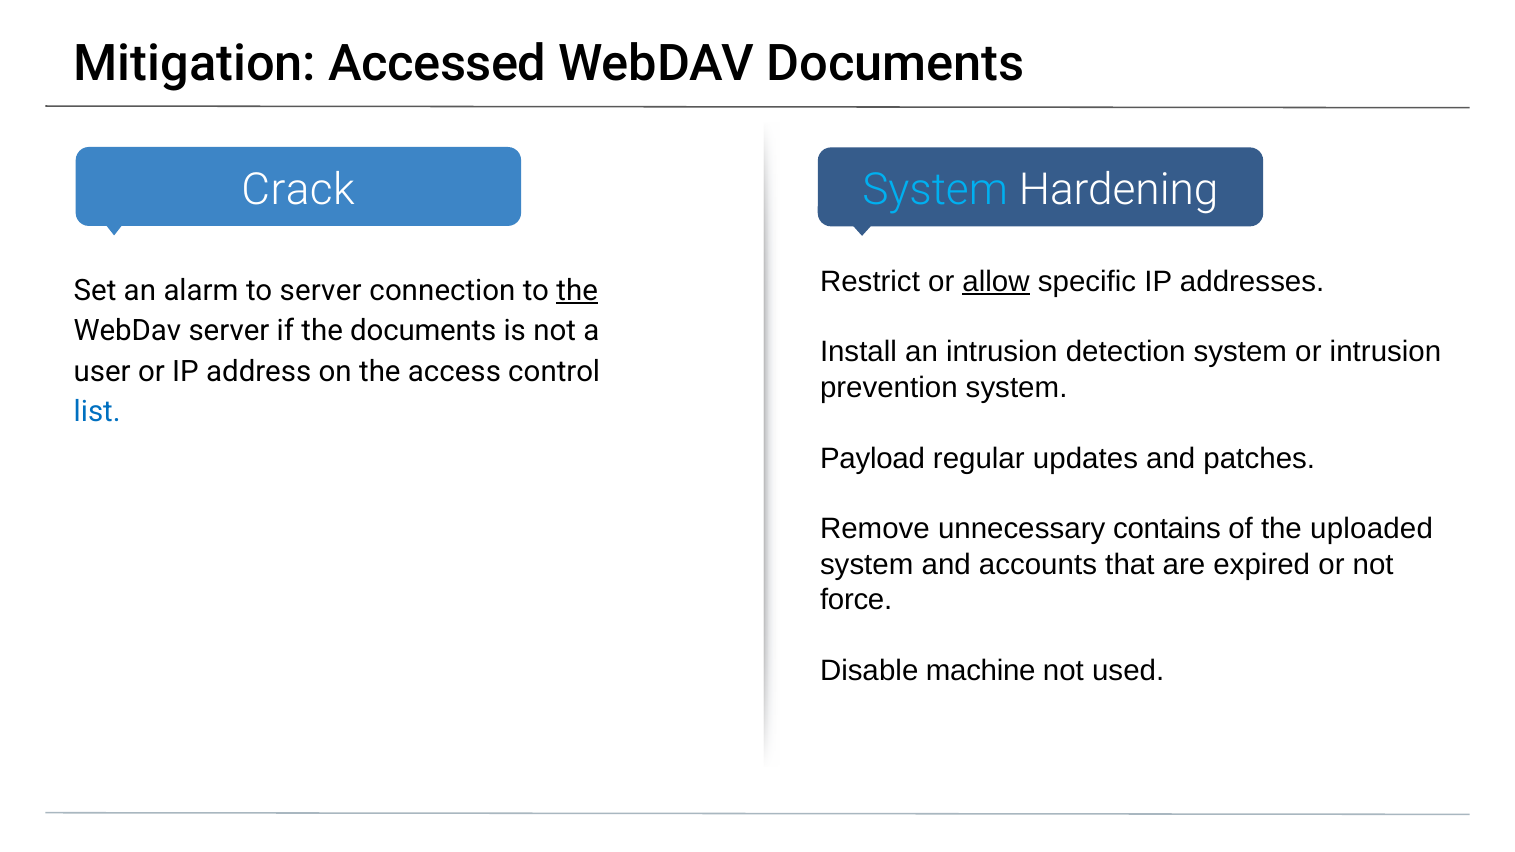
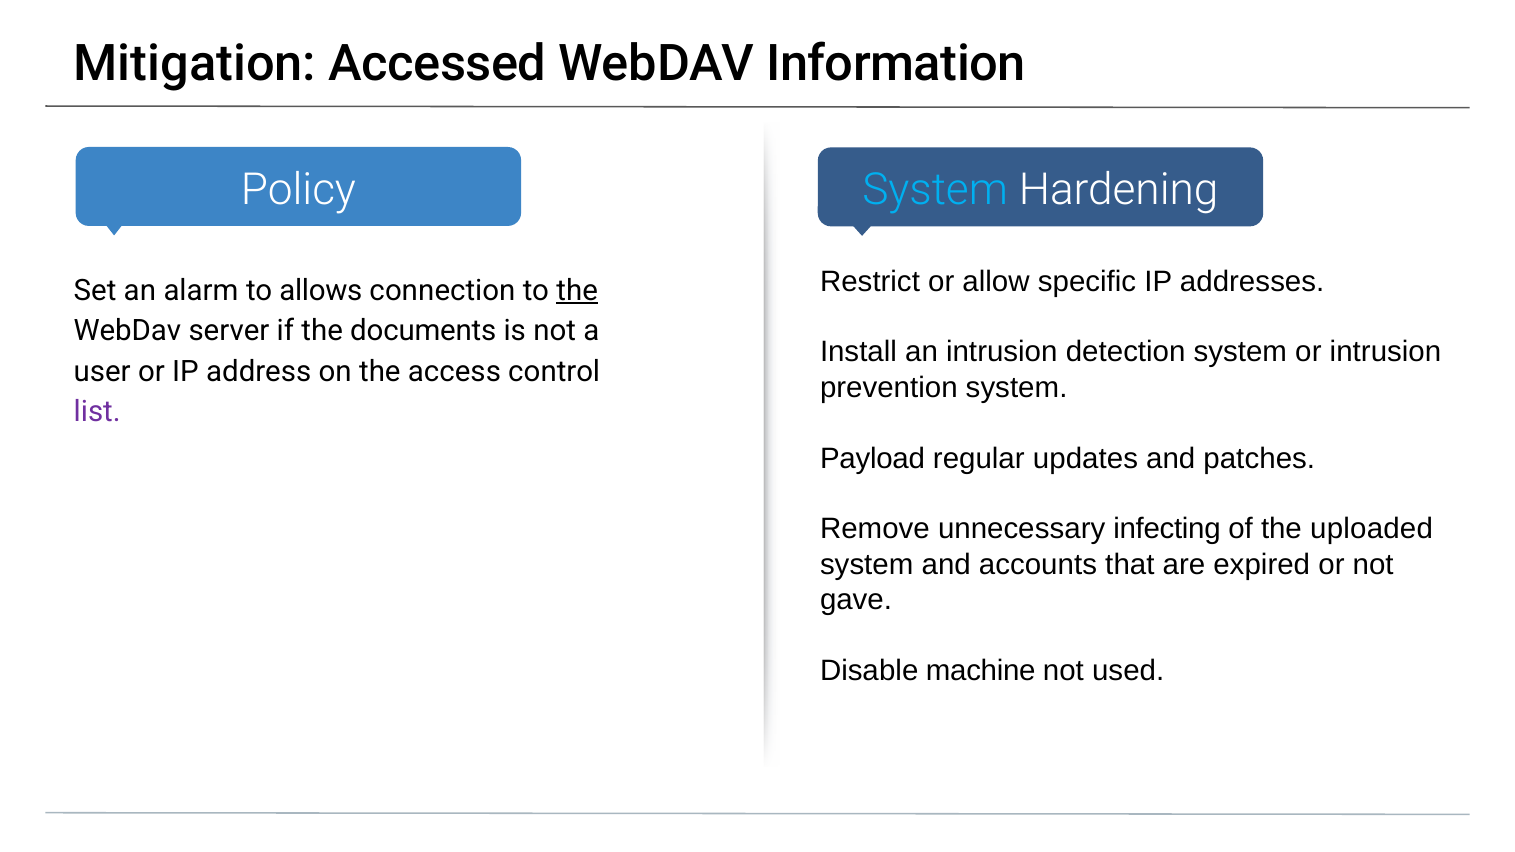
WebDAV Documents: Documents -> Information
Crack: Crack -> Policy
allow underline: present -> none
to server: server -> allows
list colour: blue -> purple
contains: contains -> infecting
force: force -> gave
